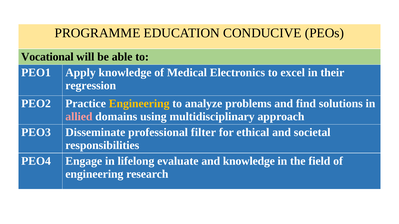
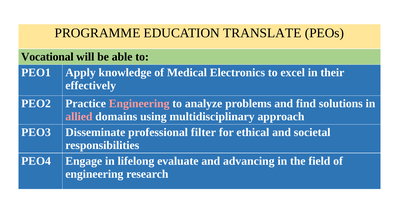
CONDUCIVE: CONDUCIVE -> TRANSLATE
regression: regression -> effectively
Engineering at (139, 104) colour: yellow -> pink
and knowledge: knowledge -> advancing
